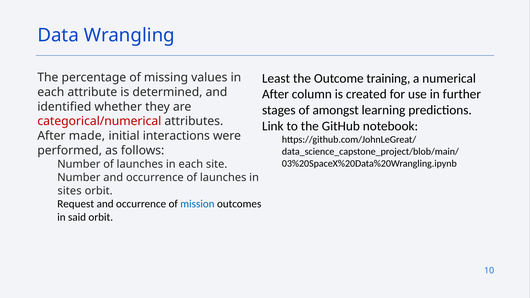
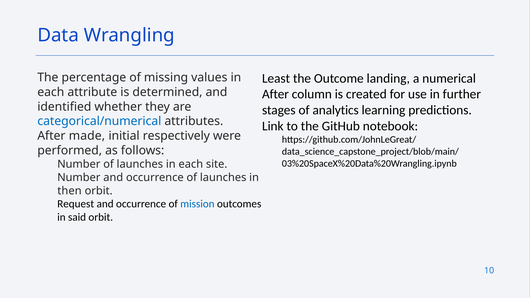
training: training -> landing
amongst: amongst -> analytics
categorical/numerical colour: red -> blue
interactions: interactions -> respectively
sites: sites -> then
